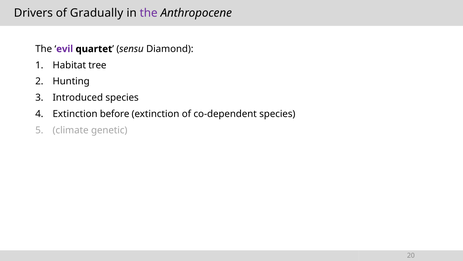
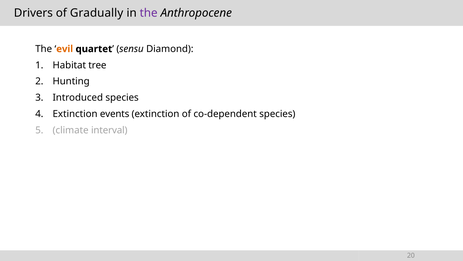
evil colour: purple -> orange
before: before -> events
genetic: genetic -> interval
